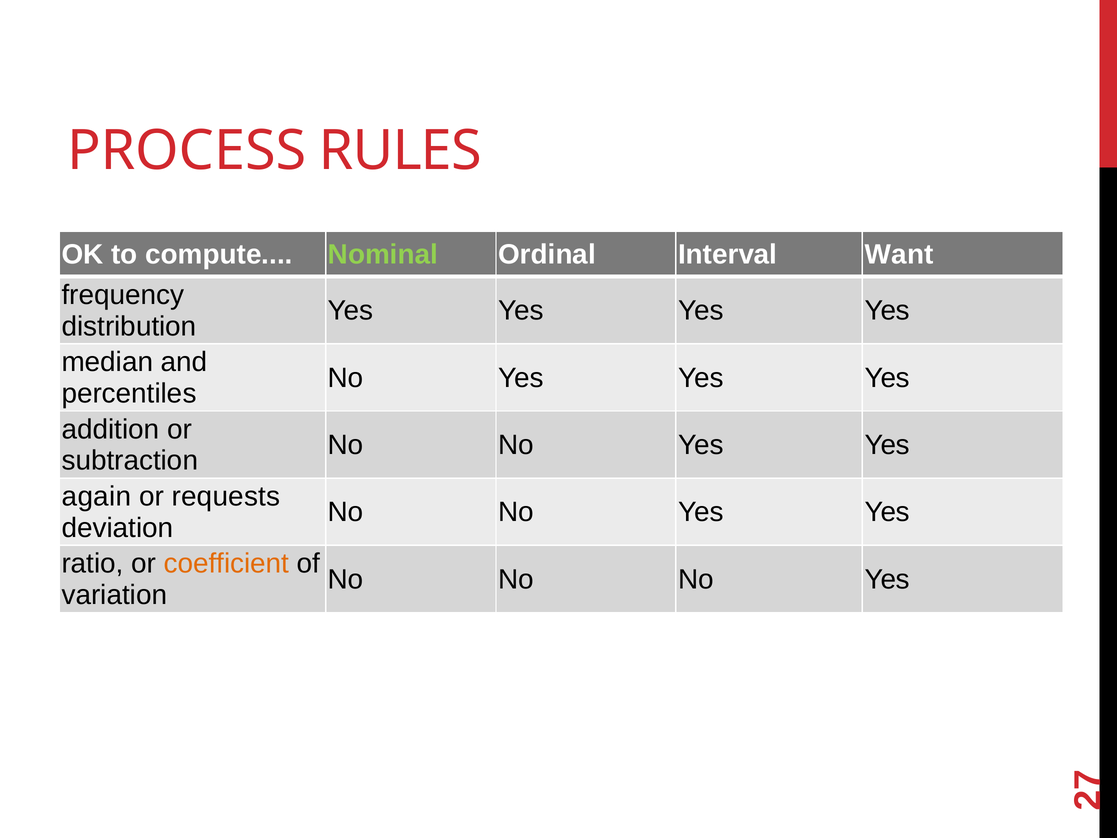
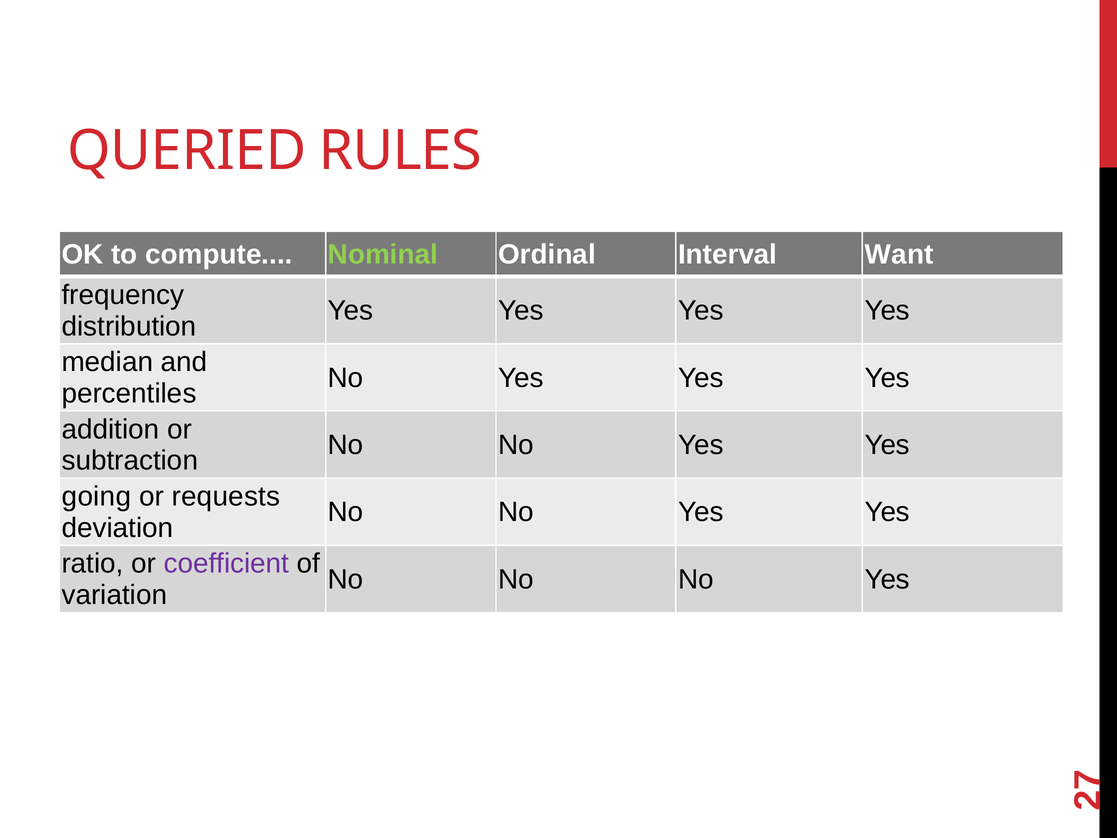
PROCESS: PROCESS -> QUERIED
again: again -> going
coefficient colour: orange -> purple
